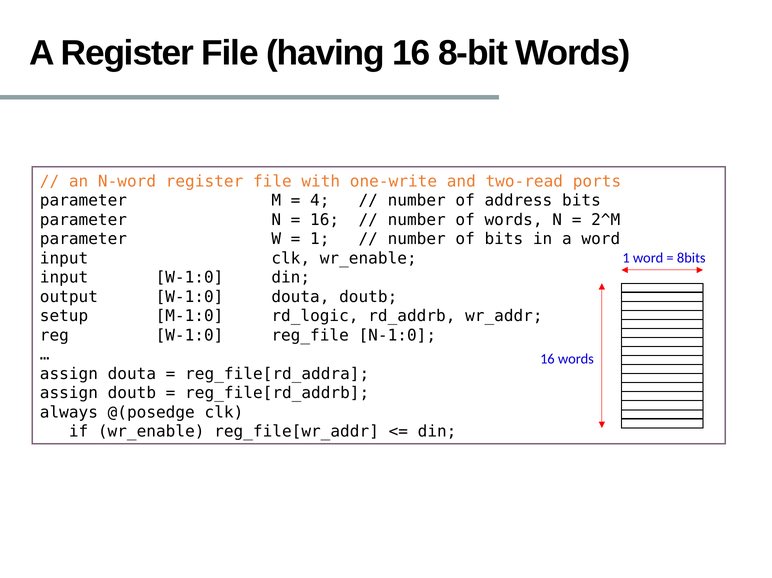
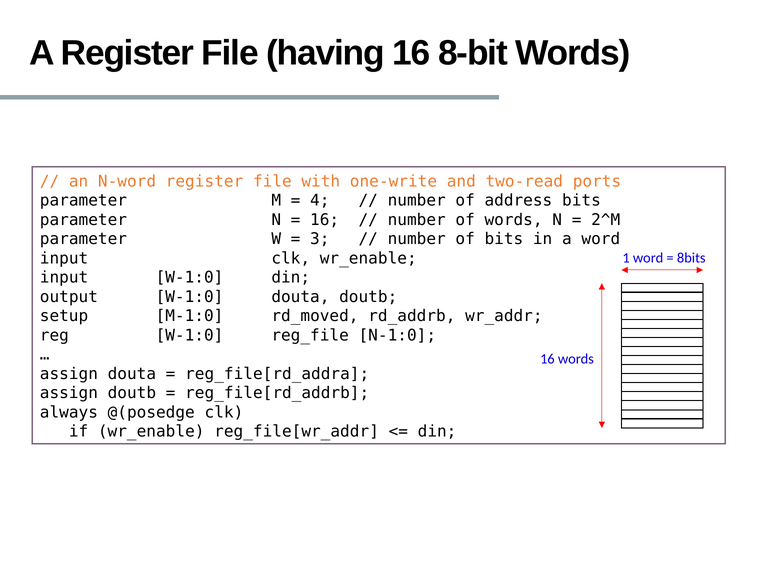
1 at (320, 239): 1 -> 3
rd_logic: rd_logic -> rd_moved
